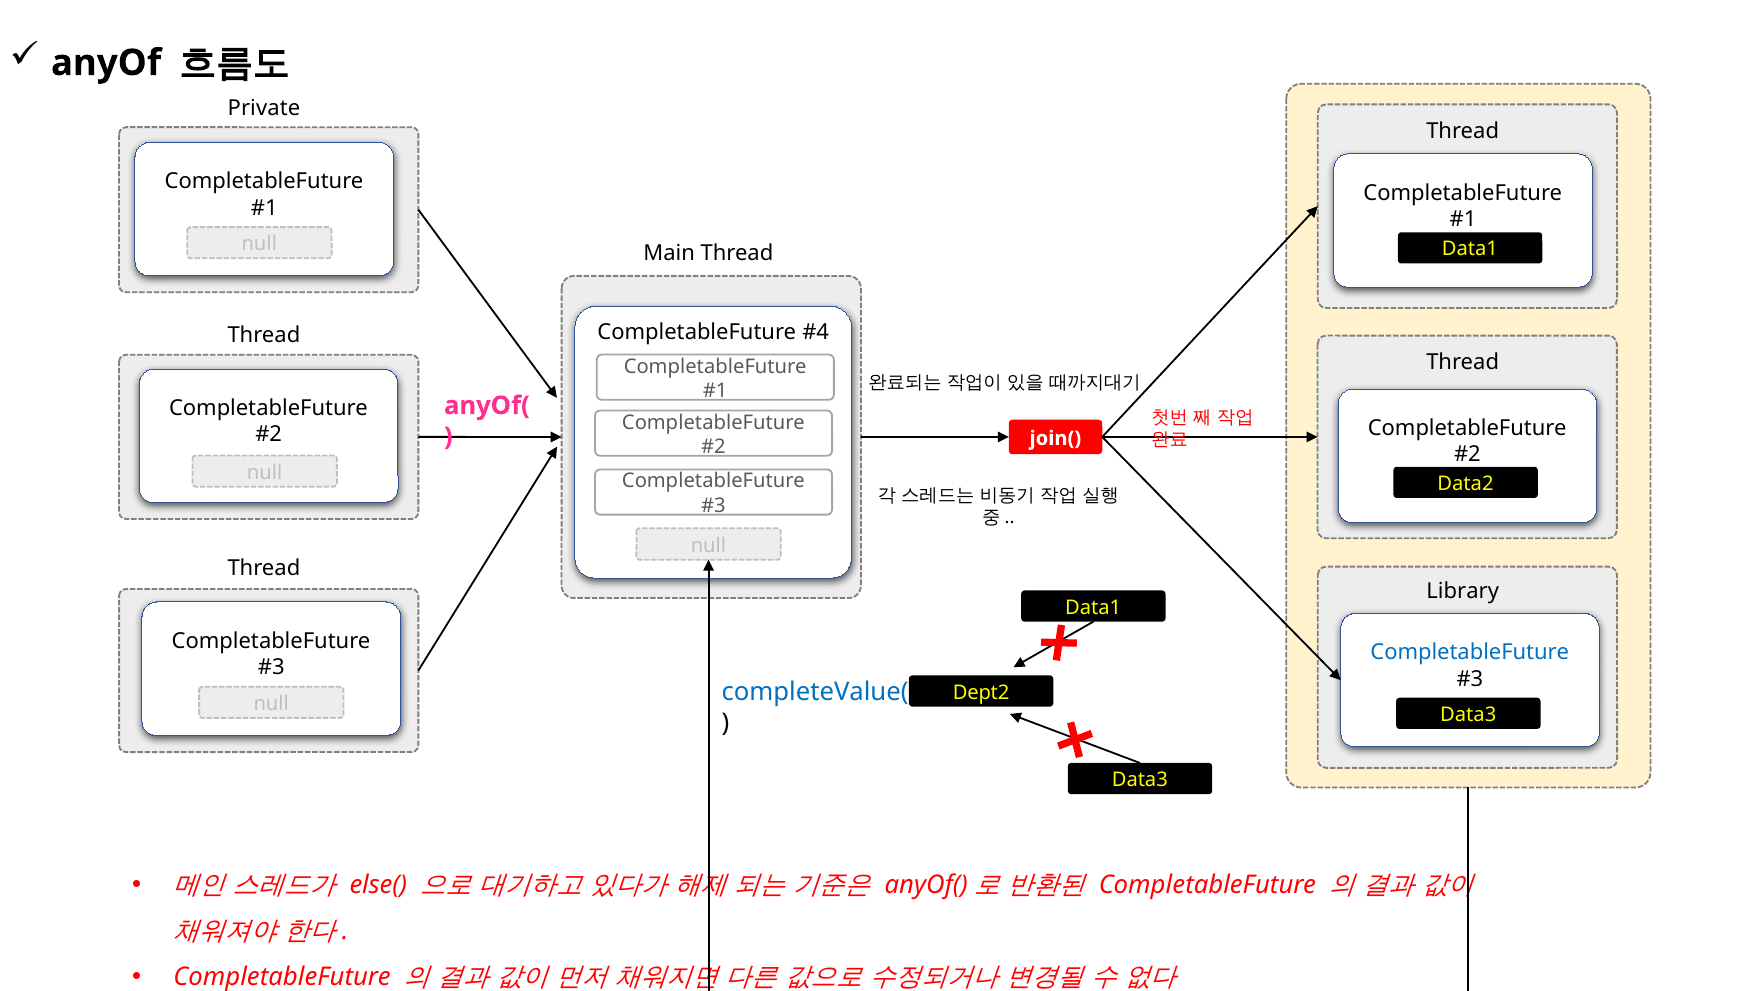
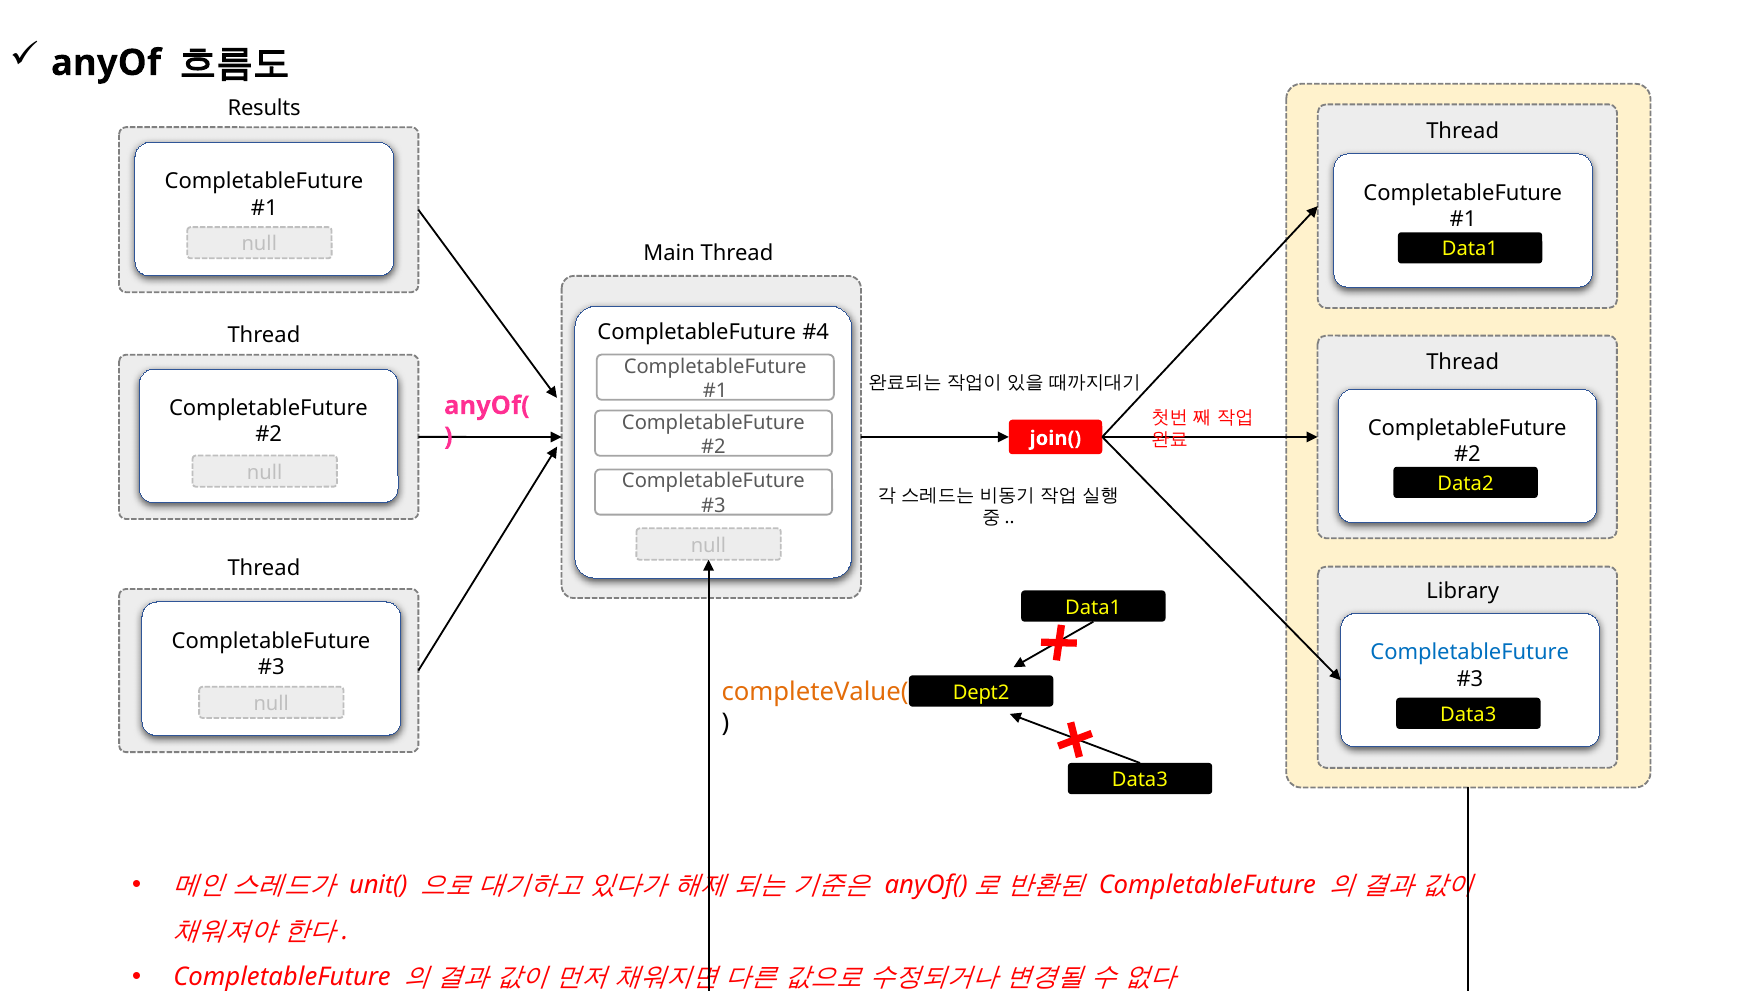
Private: Private -> Results
completeValue( colour: blue -> orange
else(: else( -> unit(
